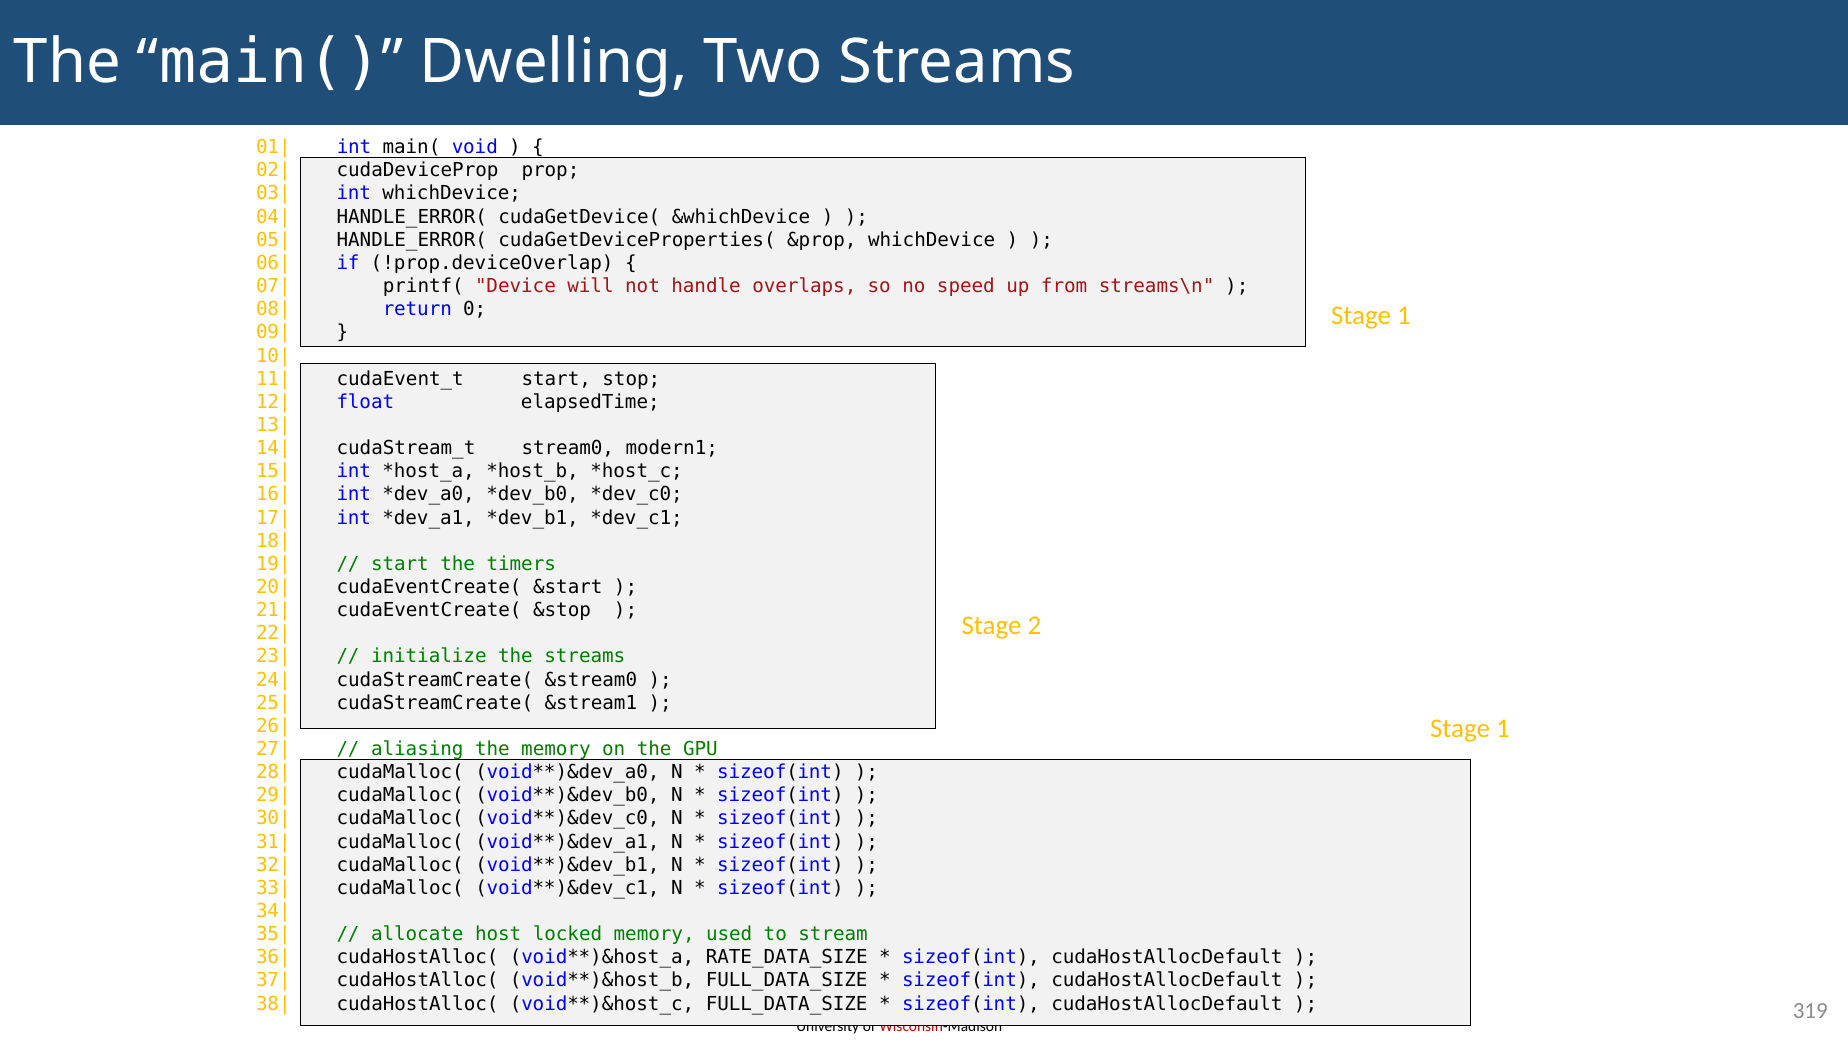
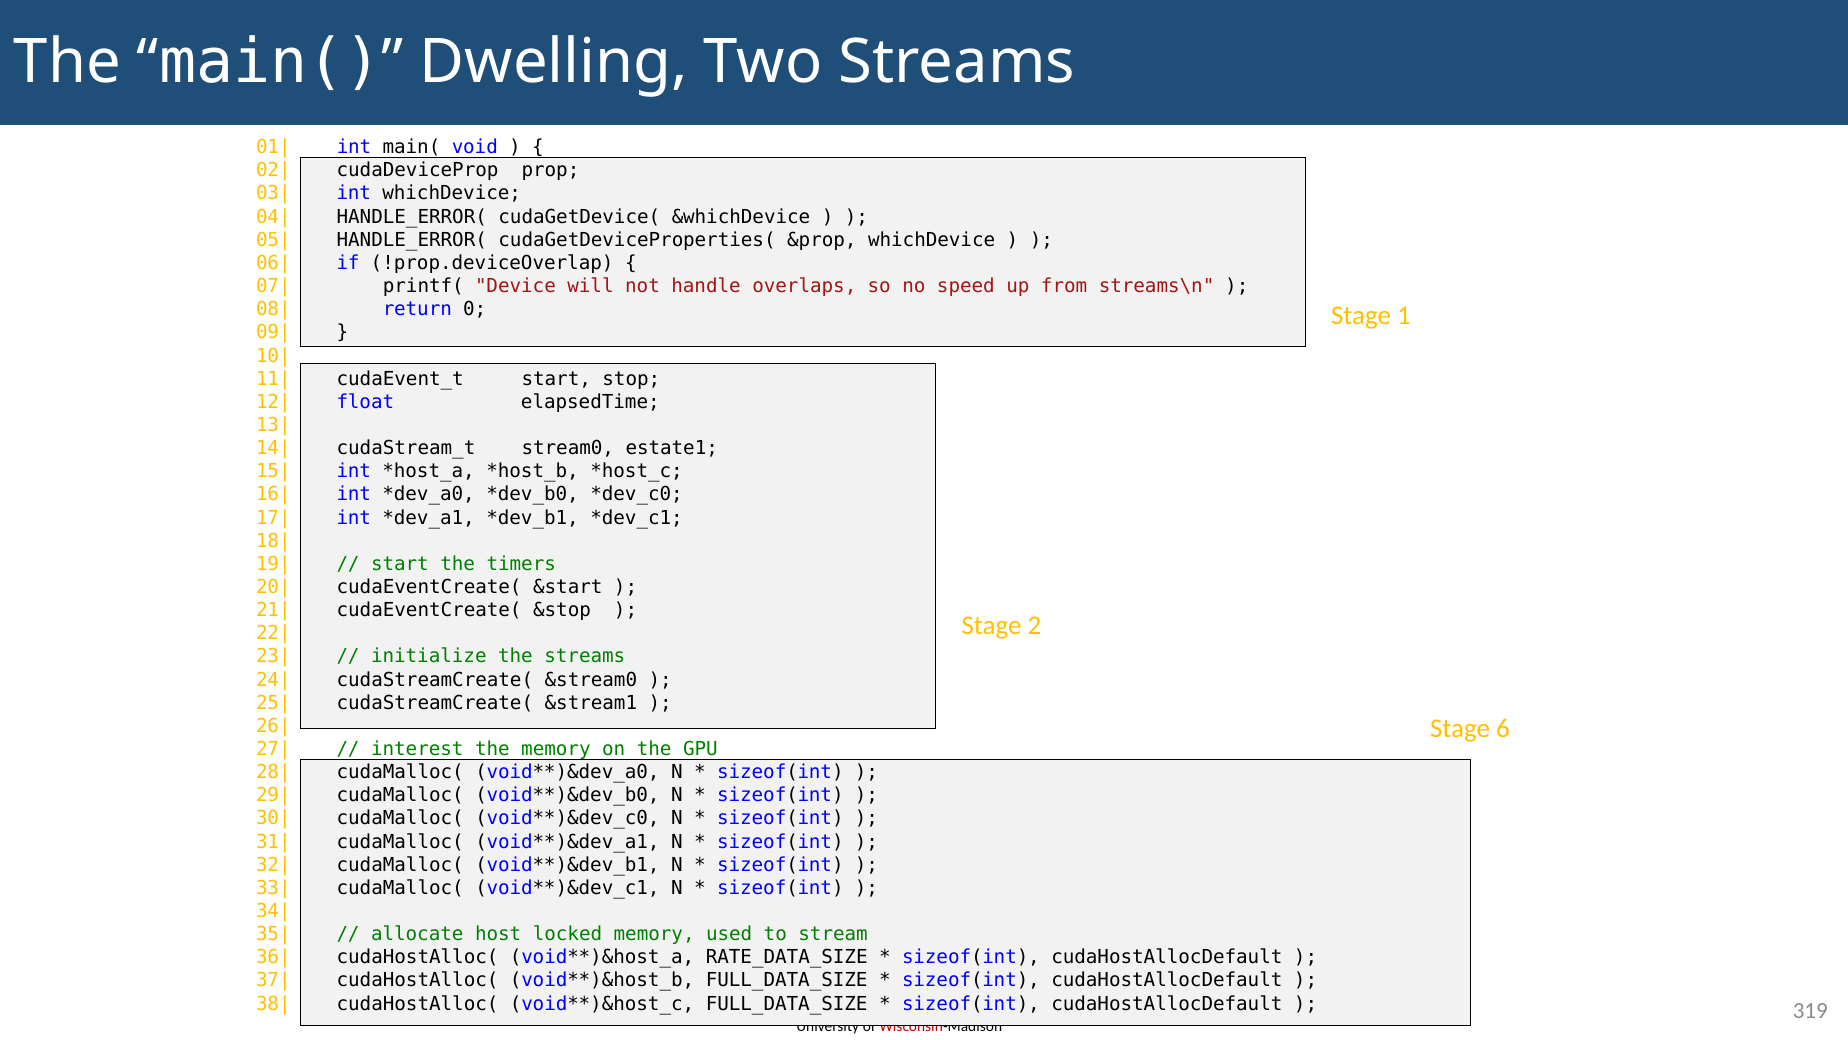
modern1: modern1 -> estate1
1 at (1503, 728): 1 -> 6
aliasing: aliasing -> interest
